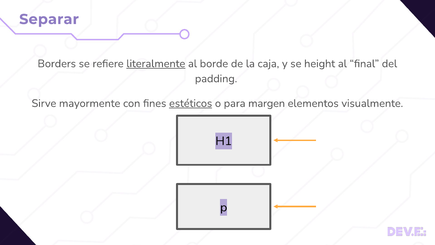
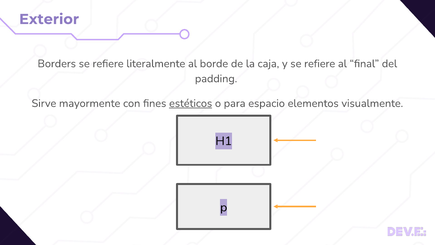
Separar: Separar -> Exterior
literalmente underline: present -> none
y se height: height -> refiere
margen: margen -> espacio
